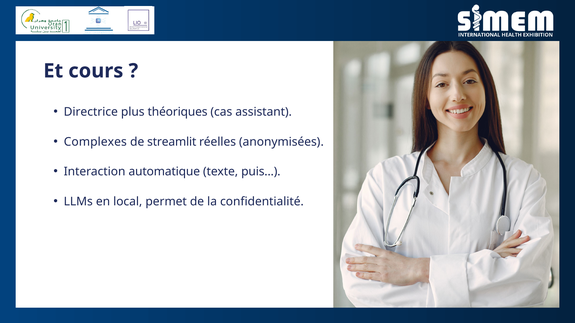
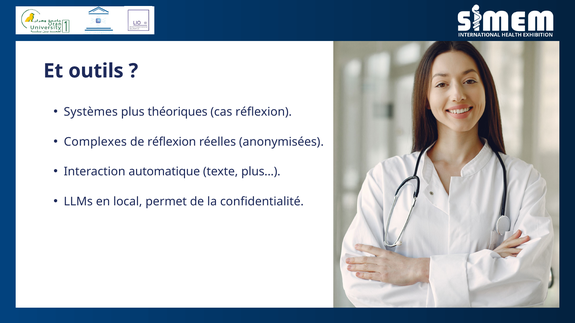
cours: cours -> outils
Directrice: Directrice -> Systèmes
cas assistant: assistant -> réflexion
de streamlit: streamlit -> réflexion
texte puis: puis -> plus
